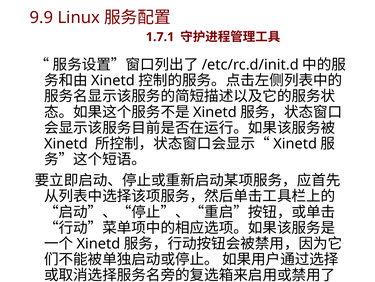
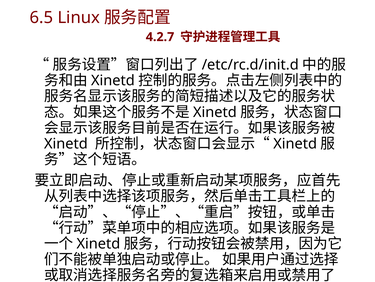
9.9: 9.9 -> 6.5
1.7.1: 1.7.1 -> 4.2.7
